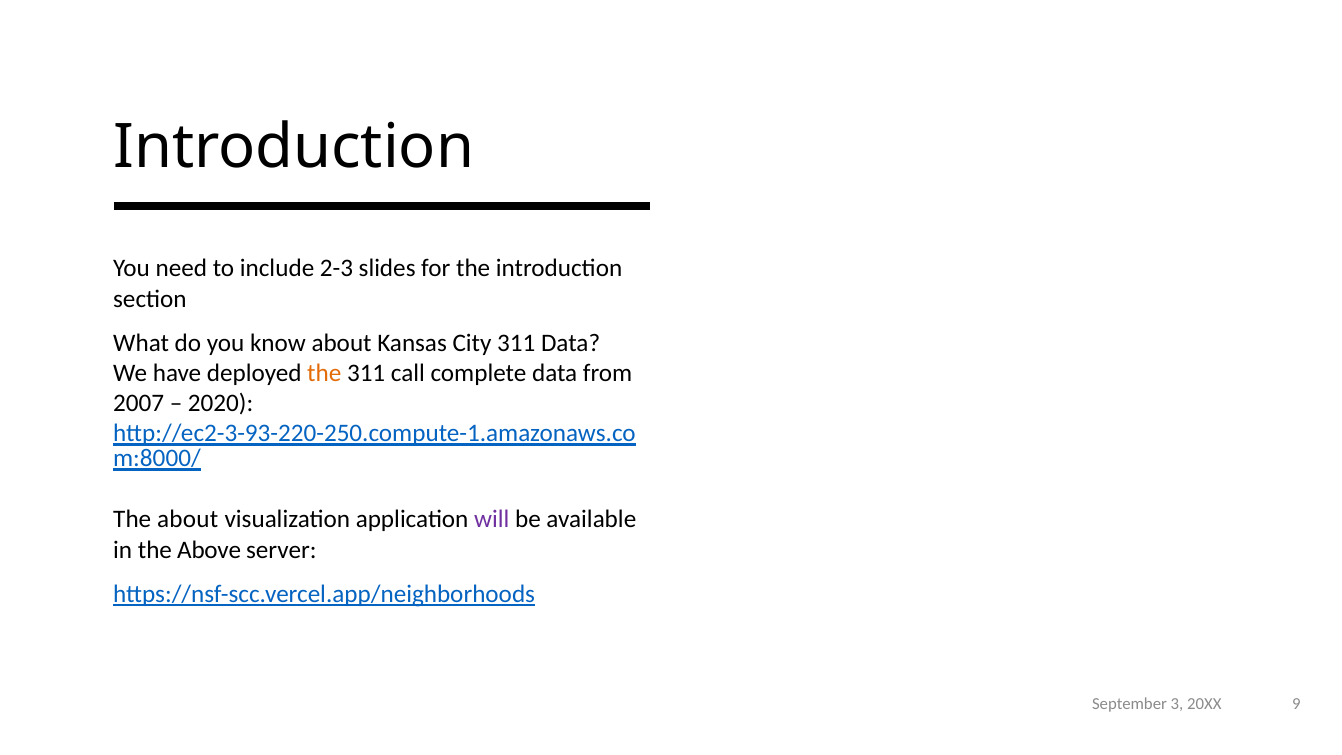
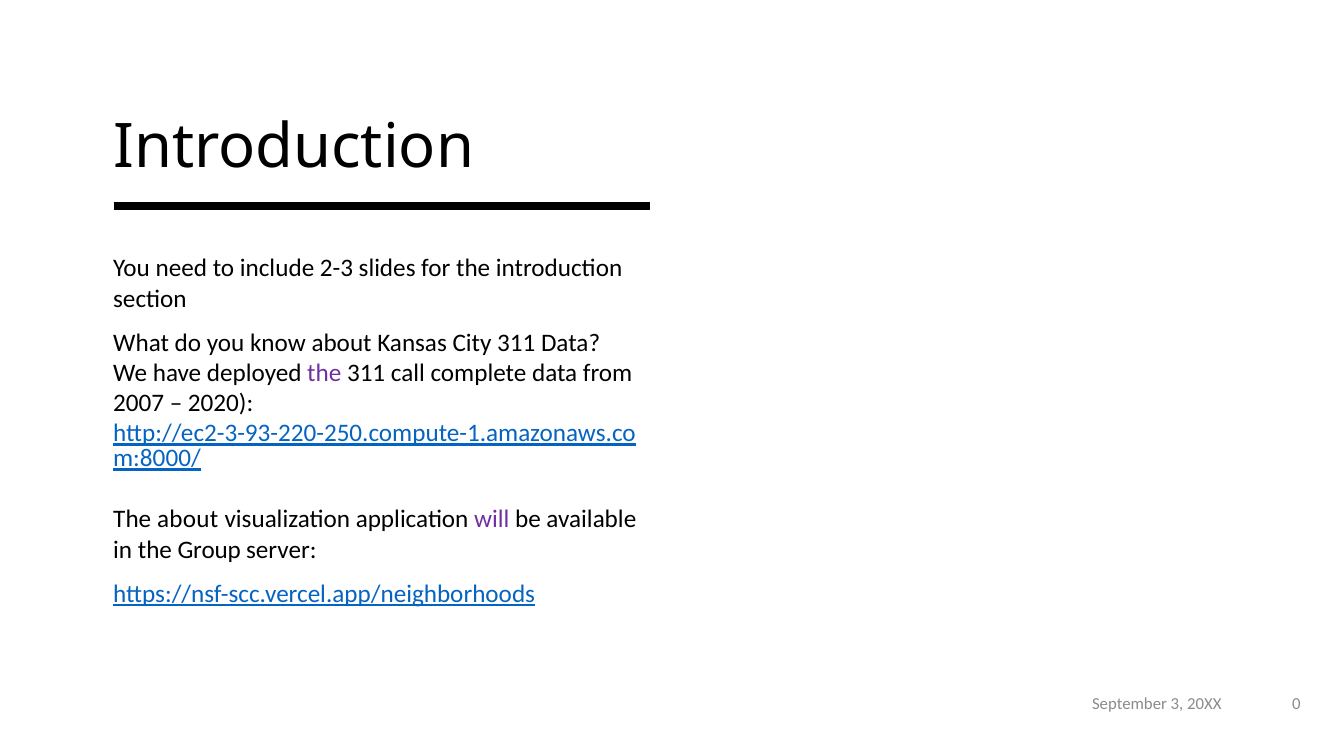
the at (324, 373) colour: orange -> purple
Above: Above -> Group
9: 9 -> 0
